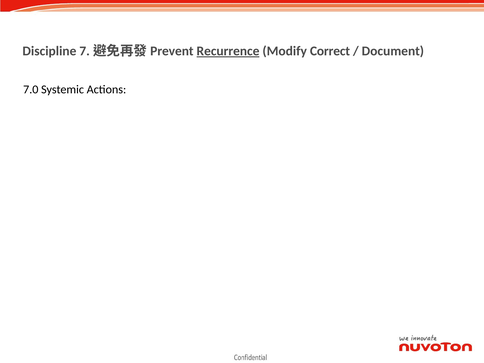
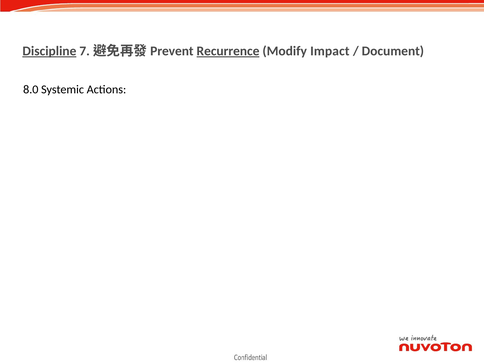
Discipline underline: none -> present
Correct: Correct -> Impact
7.0: 7.0 -> 8.0
